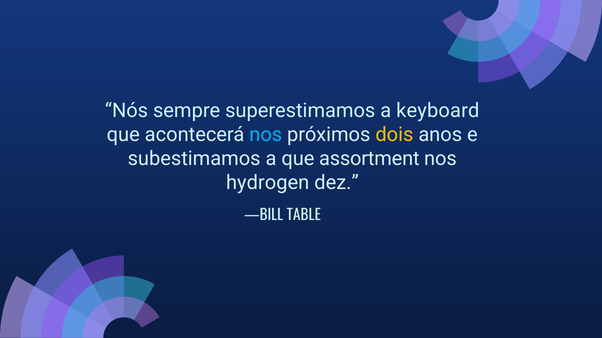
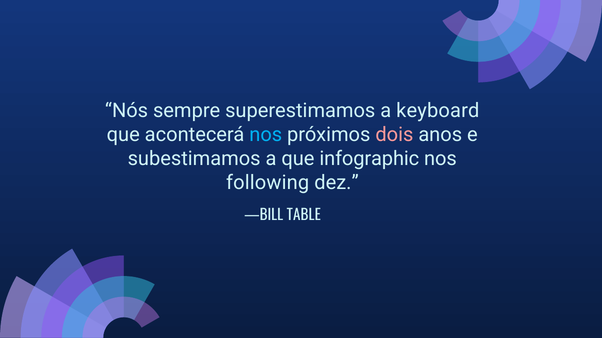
dois colour: yellow -> pink
assortment: assortment -> infographic
hydrogen: hydrogen -> following
